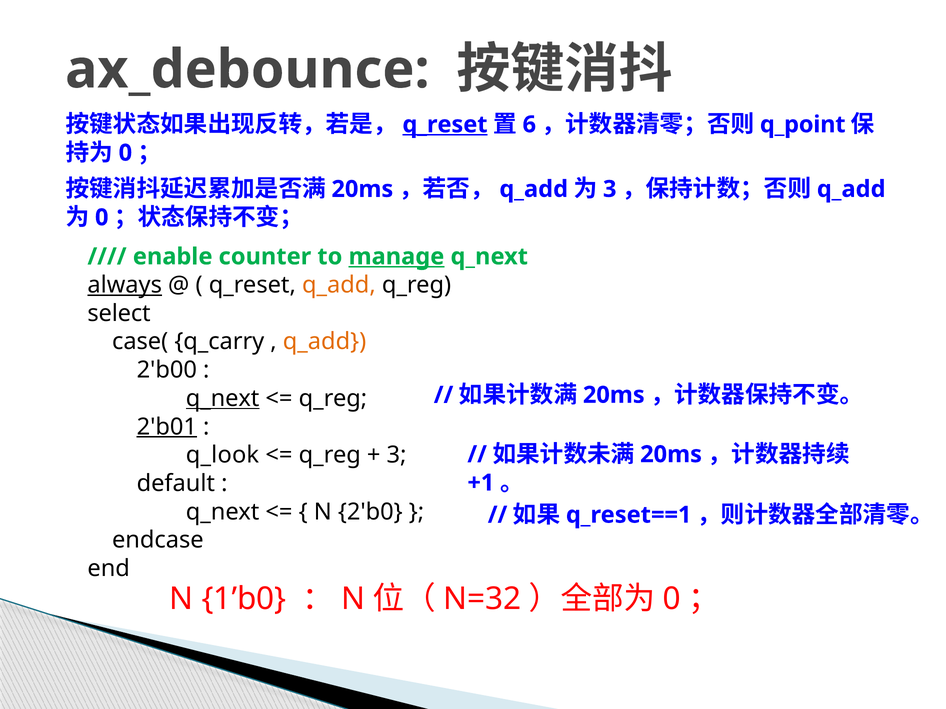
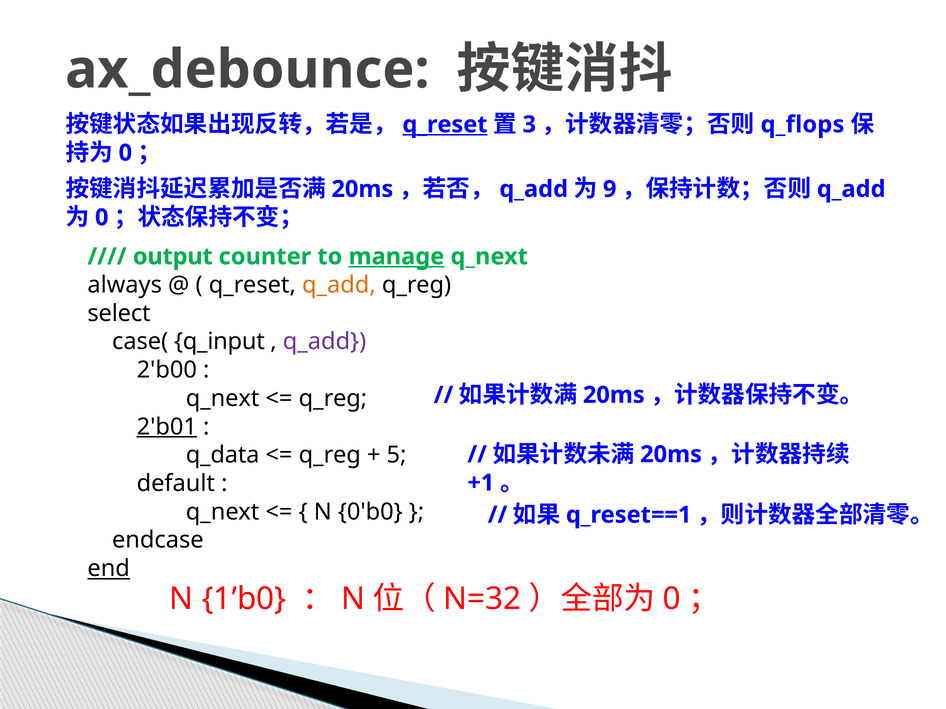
6: 6 -> 3
q_point: q_point -> q_flops
3 at (610, 189): 3 -> 9
enable: enable -> output
always underline: present -> none
q_carry: q_carry -> q_input
q_add at (325, 342) colour: orange -> purple
q_next at (223, 399) underline: present -> none
q_look: q_look -> q_data
3 at (397, 455): 3 -> 5
2'b0: 2'b0 -> 0'b0
end underline: none -> present
